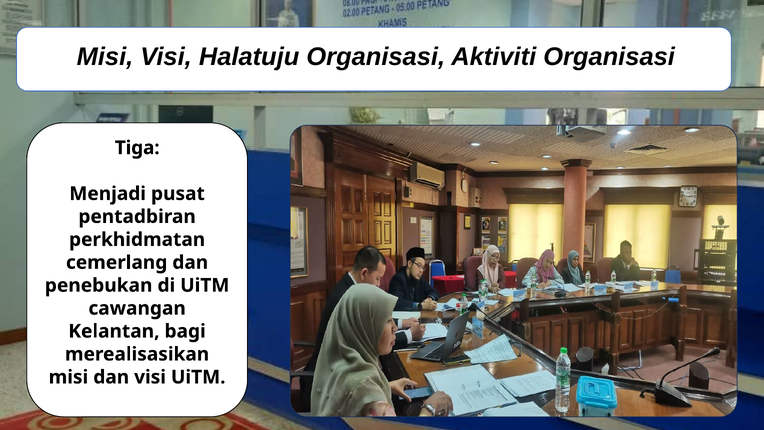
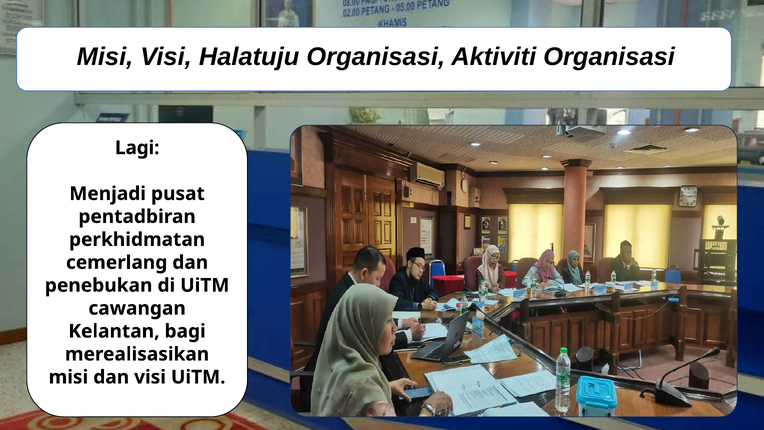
Tiga: Tiga -> Lagi
